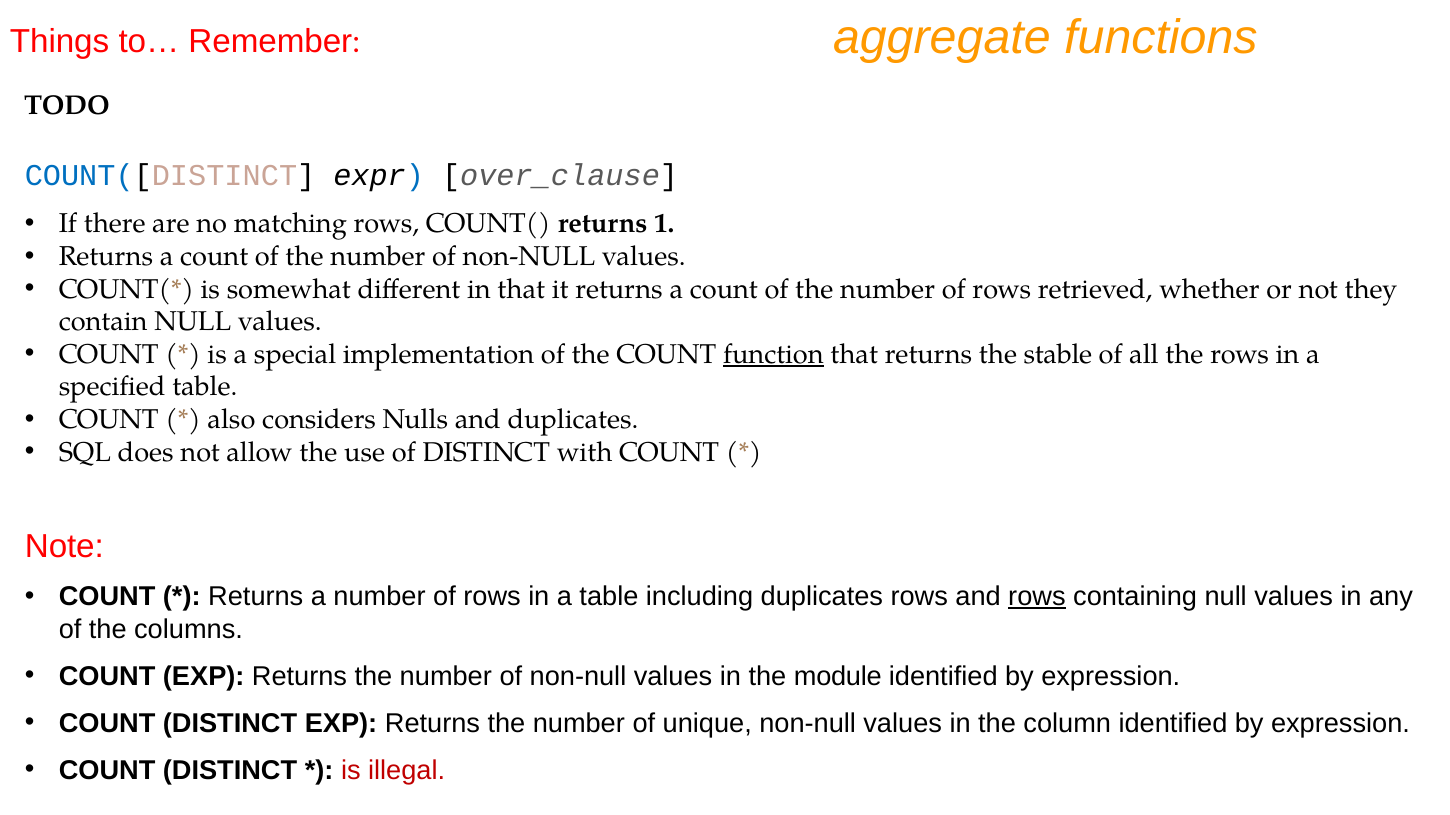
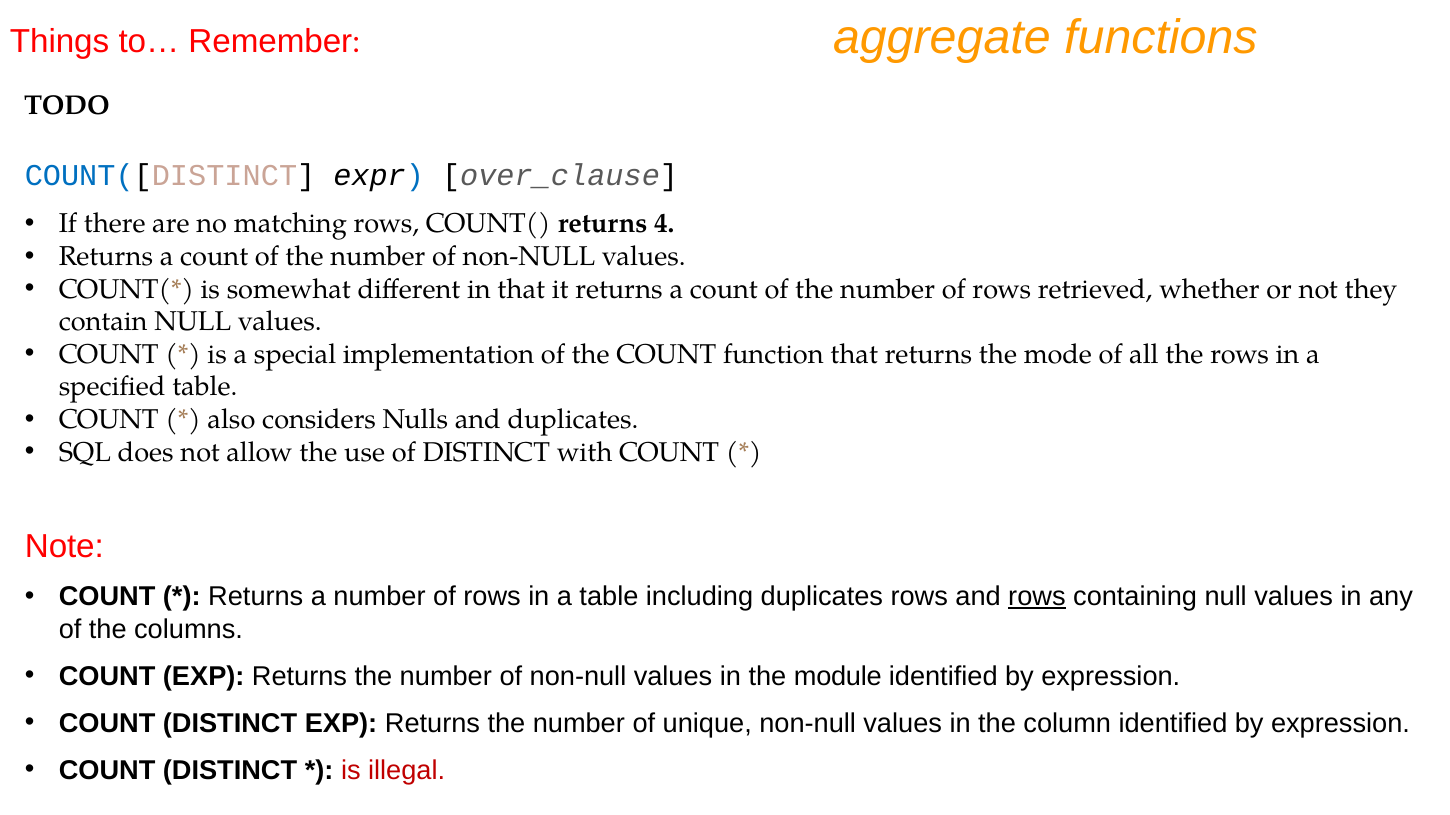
1: 1 -> 4
function underline: present -> none
stable: stable -> mode
